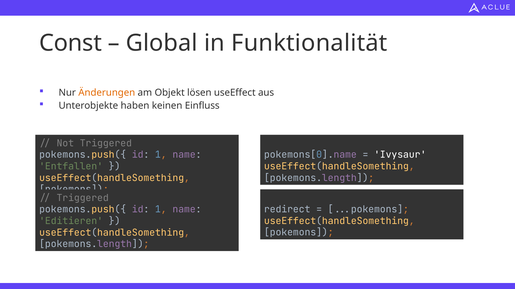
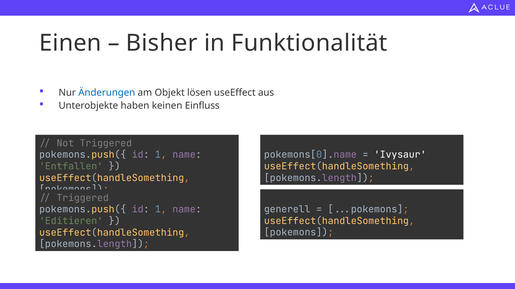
Const: Const -> Einen
Global: Global -> Bisher
Änderungen colour: orange -> blue
redirect: redirect -> generell
